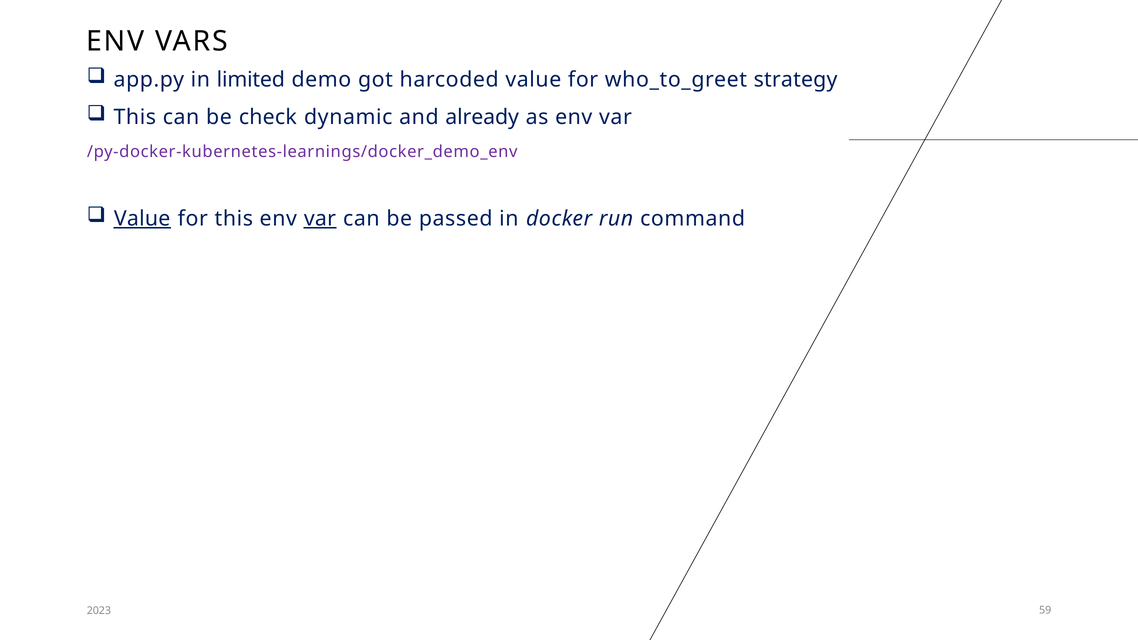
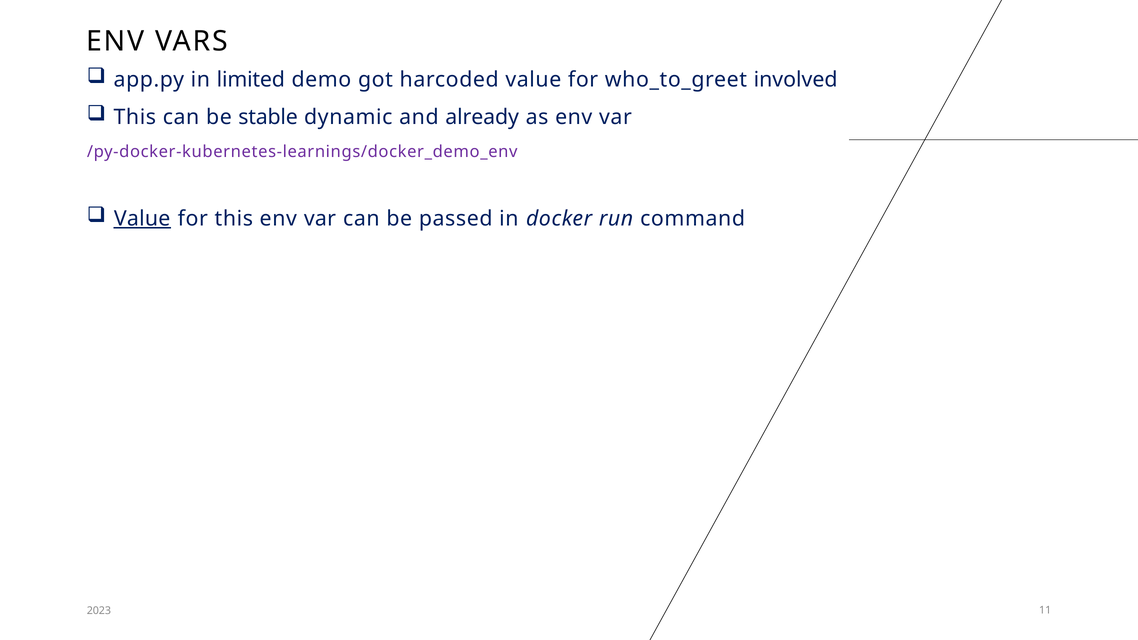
strategy: strategy -> involved
check: check -> stable
var at (320, 219) underline: present -> none
59: 59 -> 11
